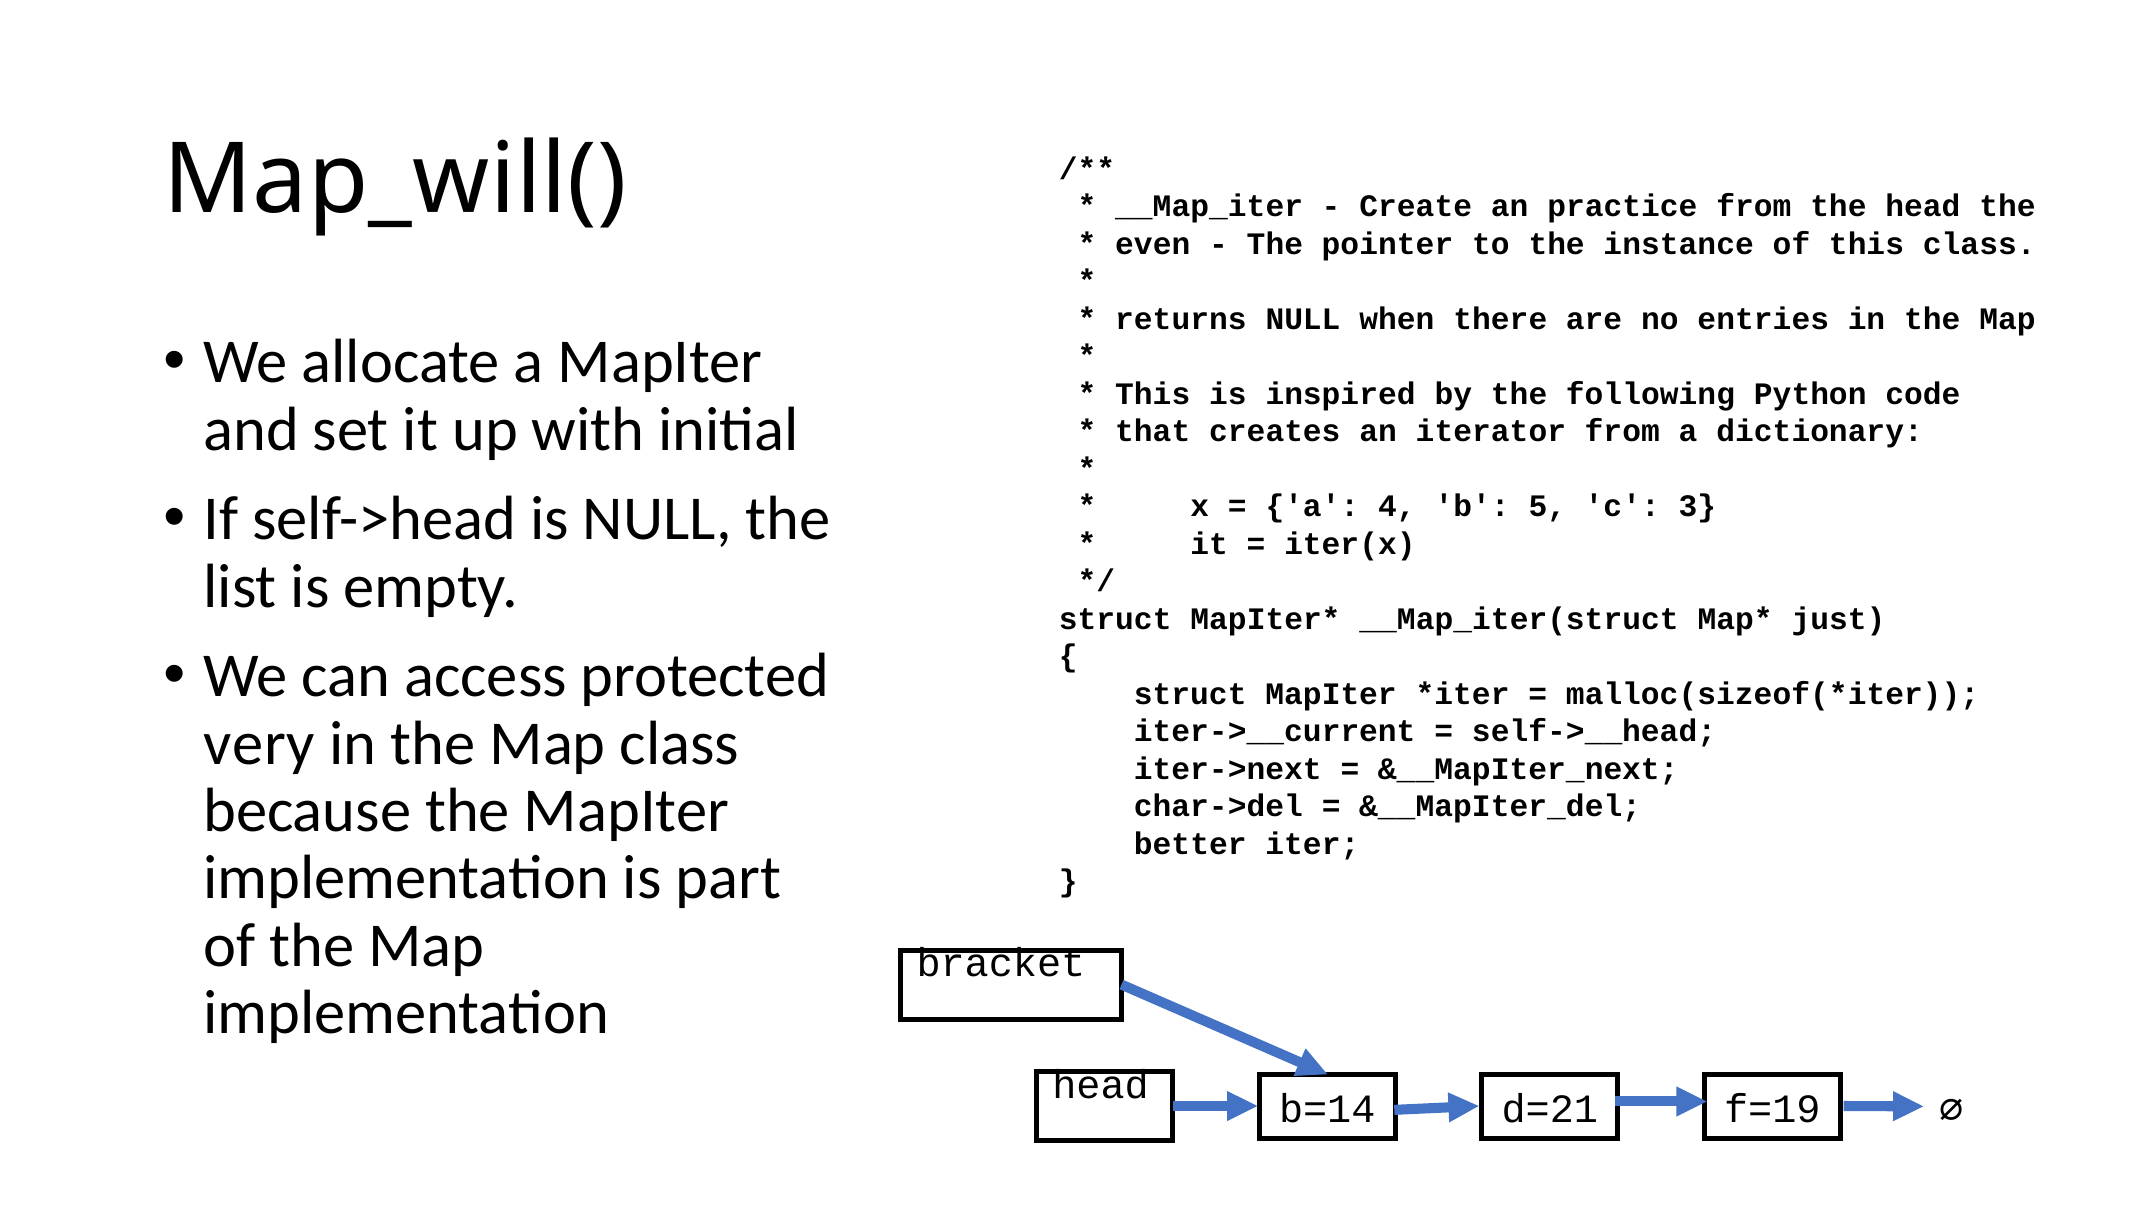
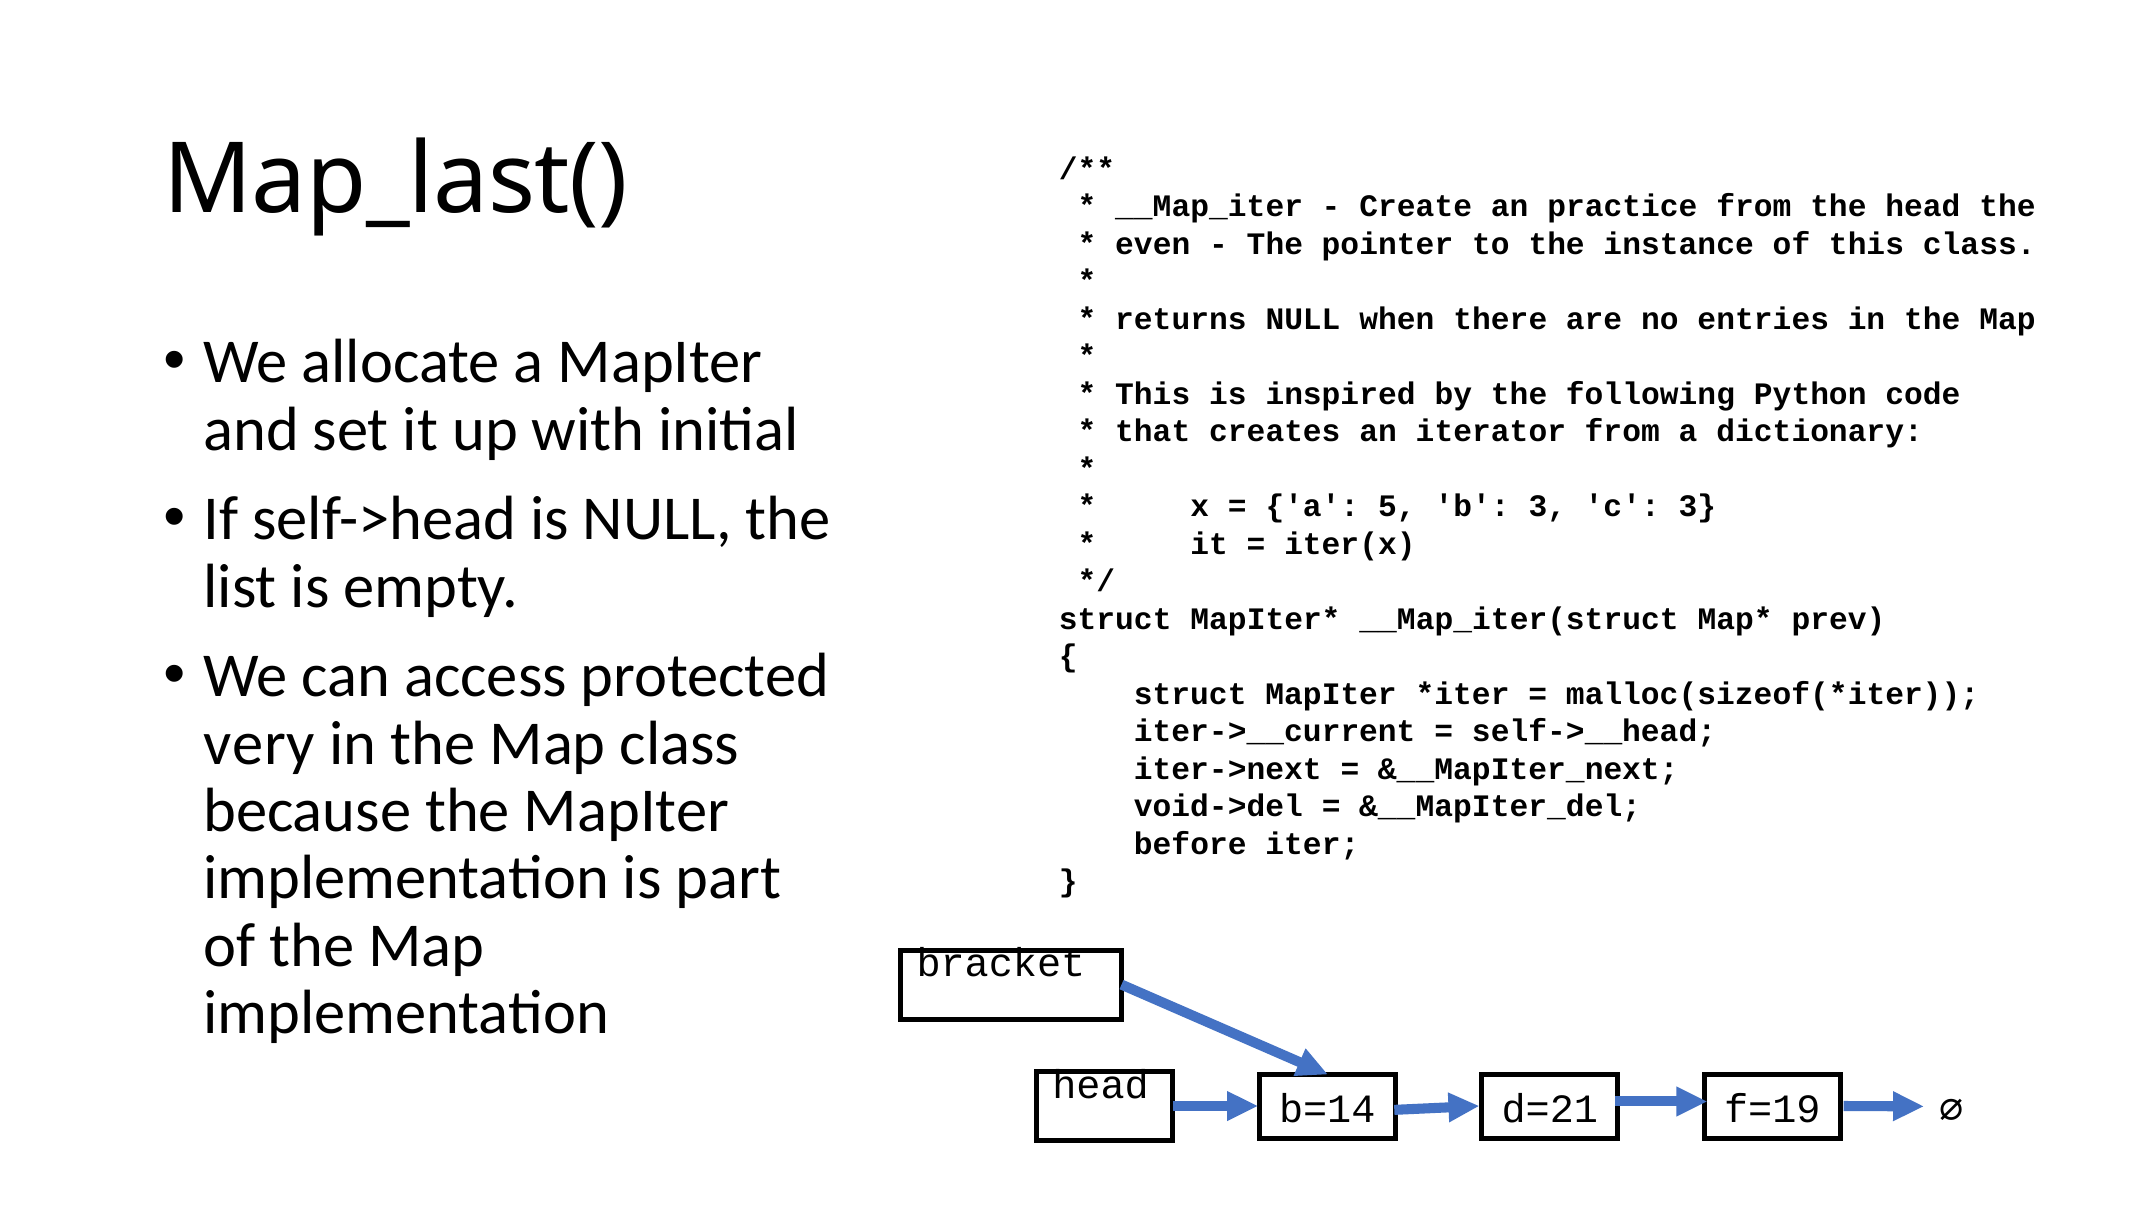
Map_will(: Map_will( -> Map_last(
4: 4 -> 5
b 5: 5 -> 3
just: just -> prev
char->del: char->del -> void->del
better: better -> before
